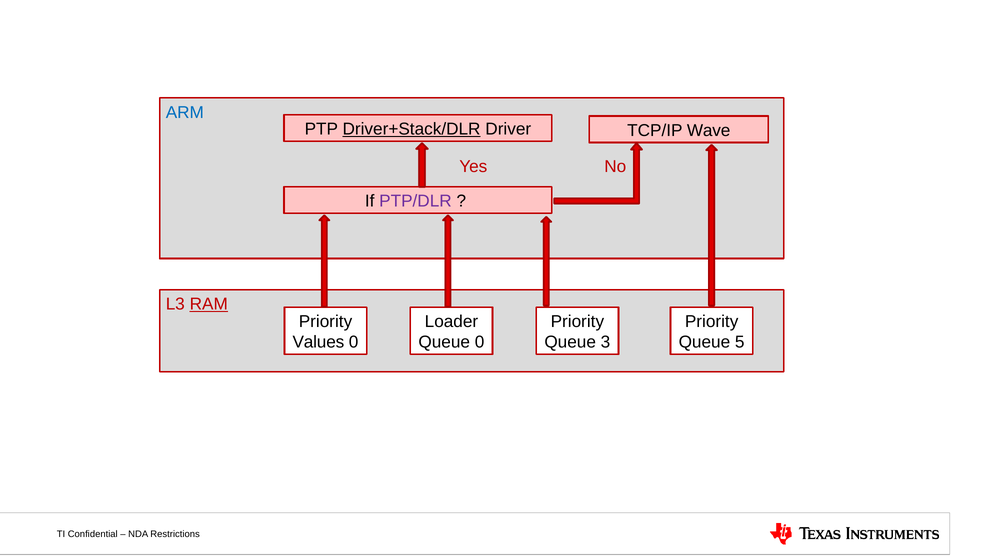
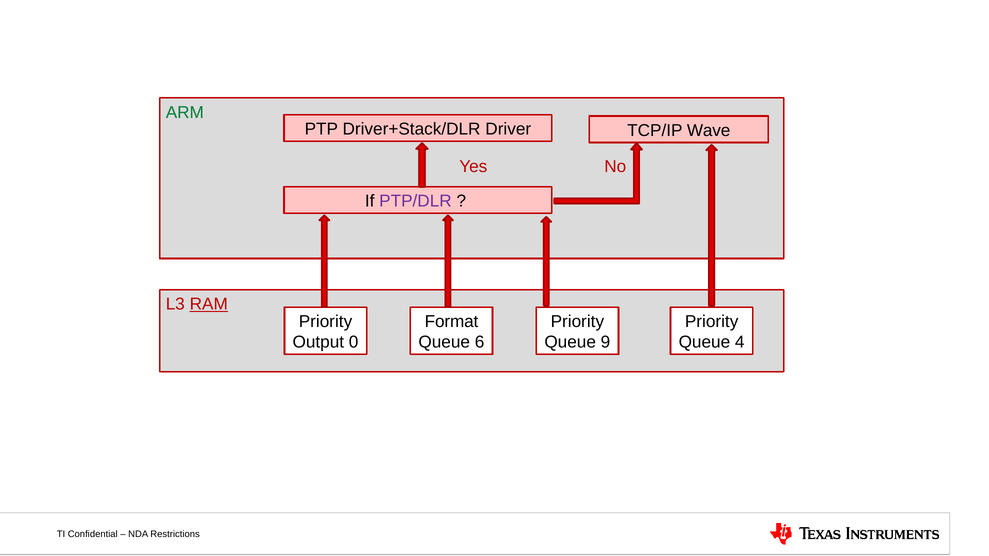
ARM colour: blue -> green
Driver+Stack/DLR underline: present -> none
Loader: Loader -> Format
Values: Values -> Output
Queue 0: 0 -> 6
3: 3 -> 9
5: 5 -> 4
